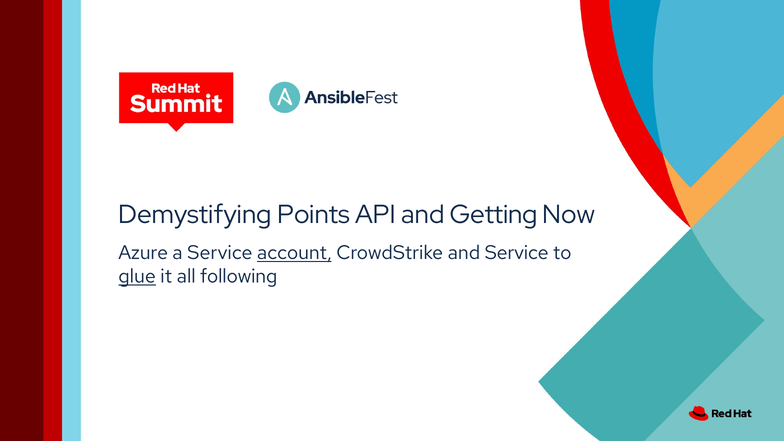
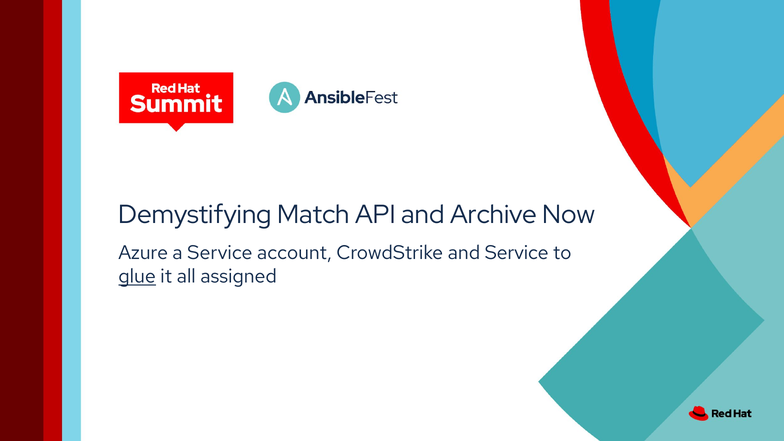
Points: Points -> Match
Getting: Getting -> Archive
account underline: present -> none
following: following -> assigned
